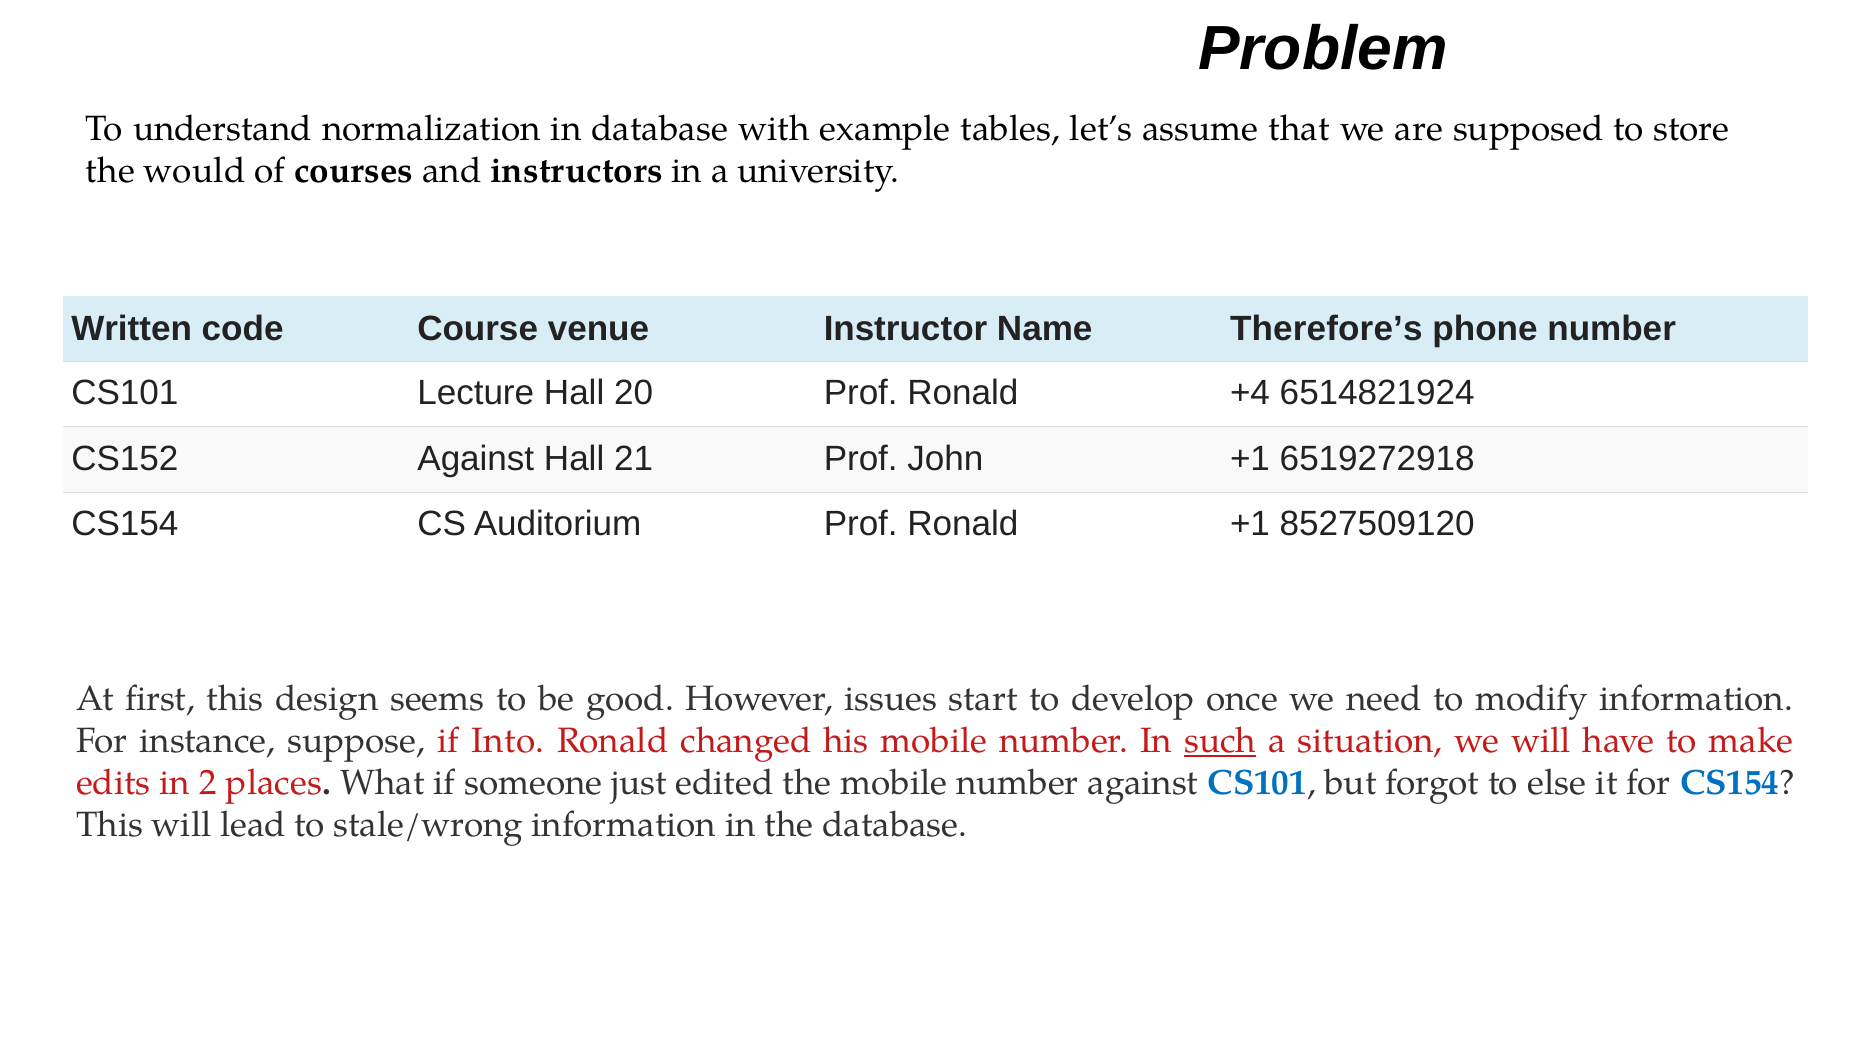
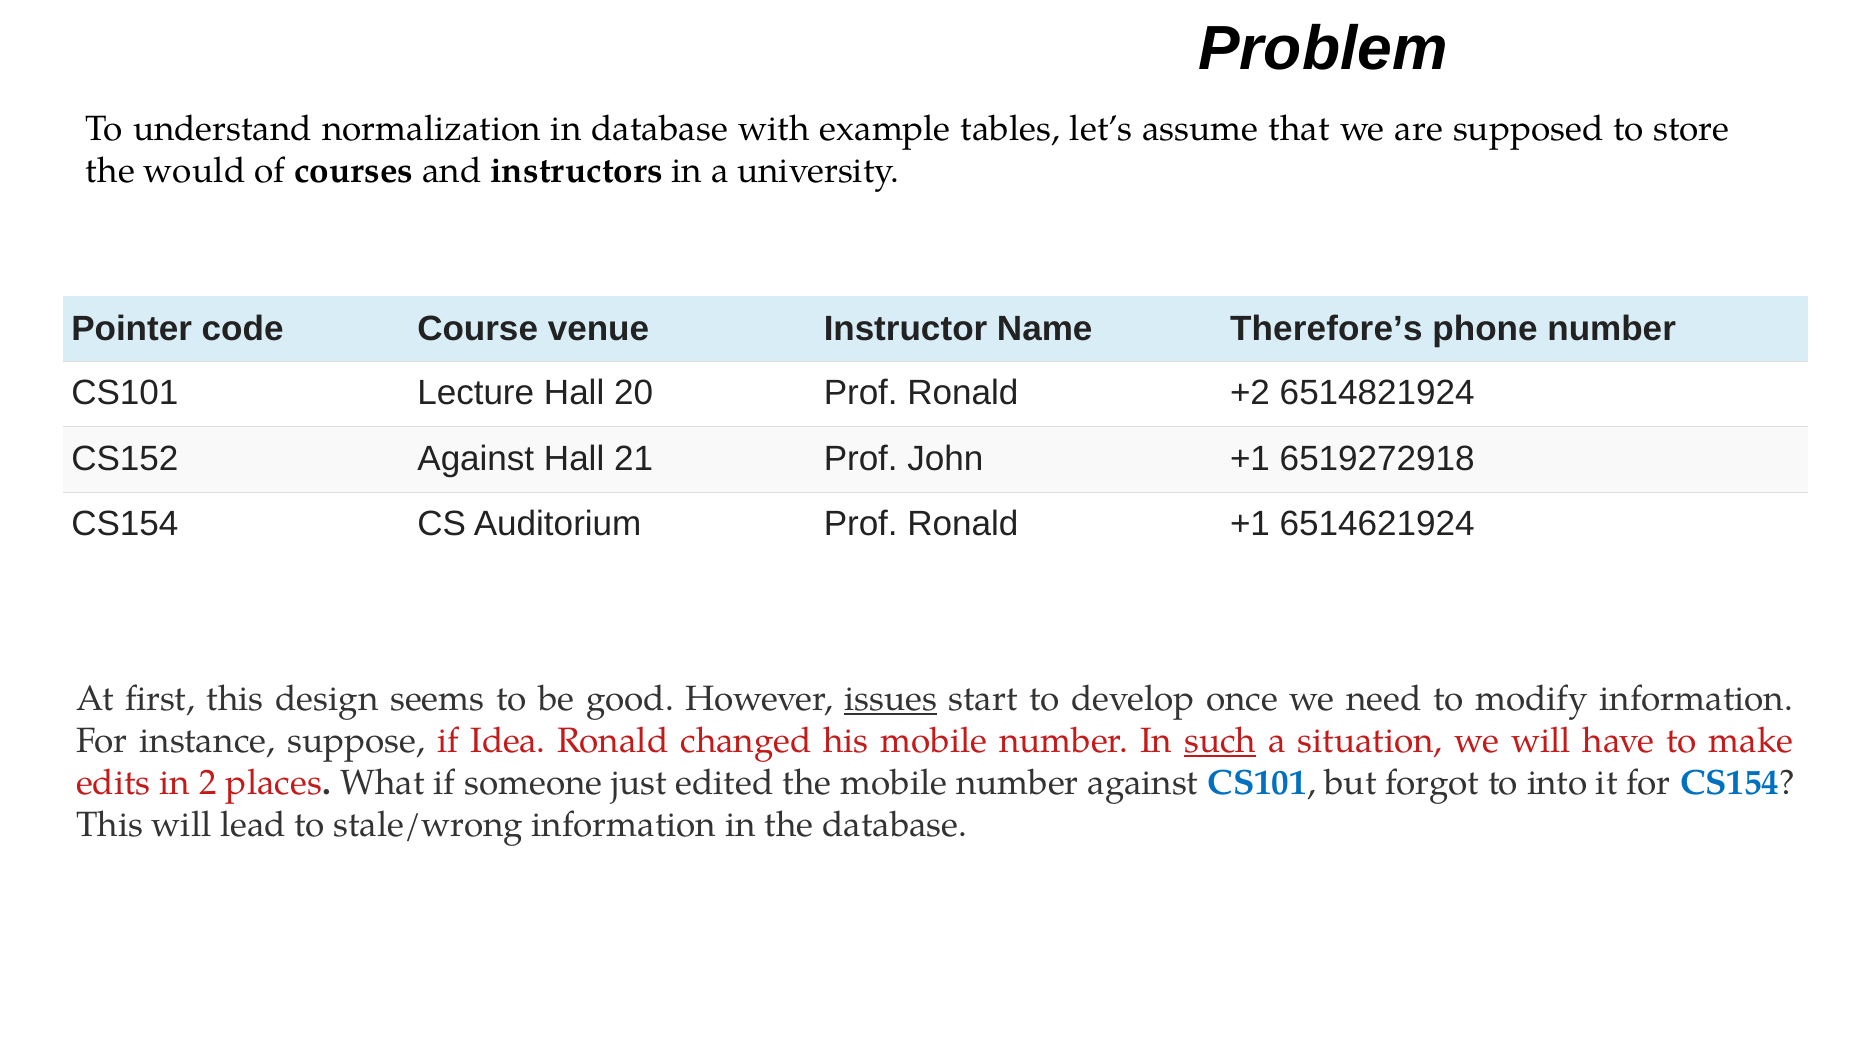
Written: Written -> Pointer
+4: +4 -> +2
8527509120: 8527509120 -> 6514621924
issues underline: none -> present
Into: Into -> Idea
else: else -> into
